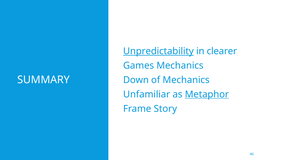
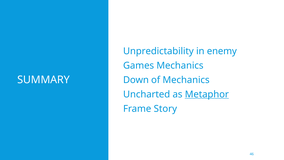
Unpredictability underline: present -> none
clearer: clearer -> enemy
Unfamiliar: Unfamiliar -> Uncharted
